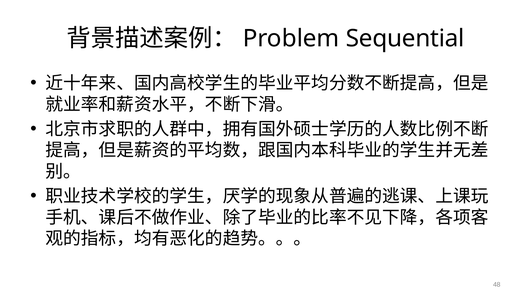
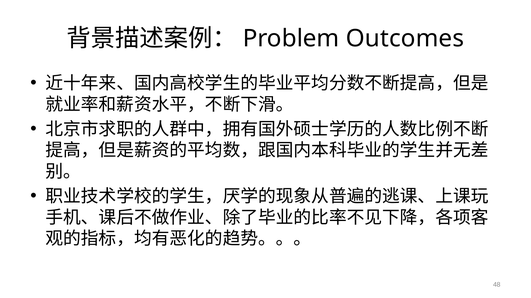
Sequential: Sequential -> Outcomes
